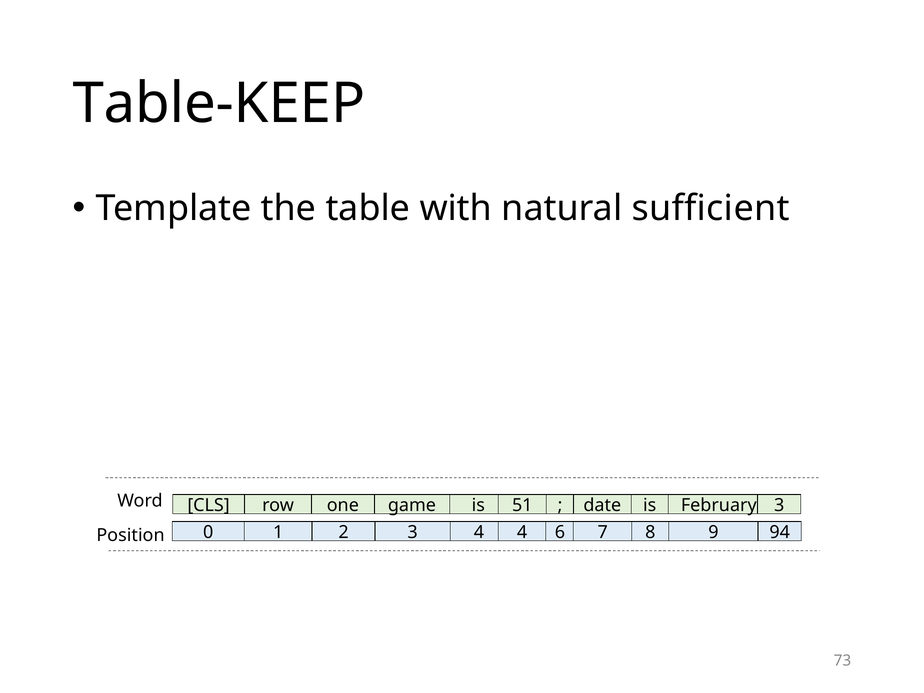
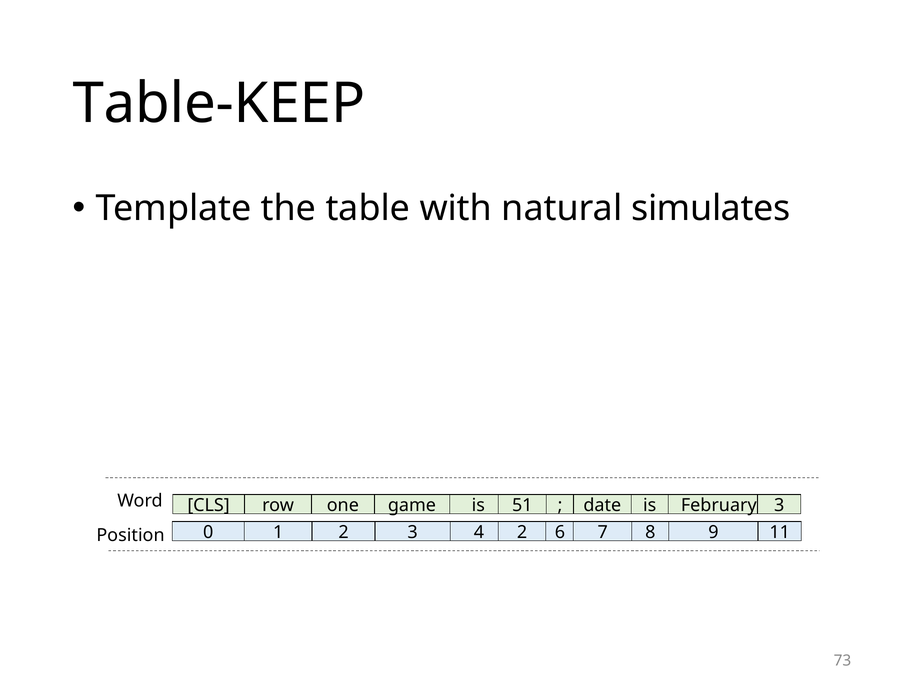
sufficient: sufficient -> simulates
4 4: 4 -> 2
94: 94 -> 11
